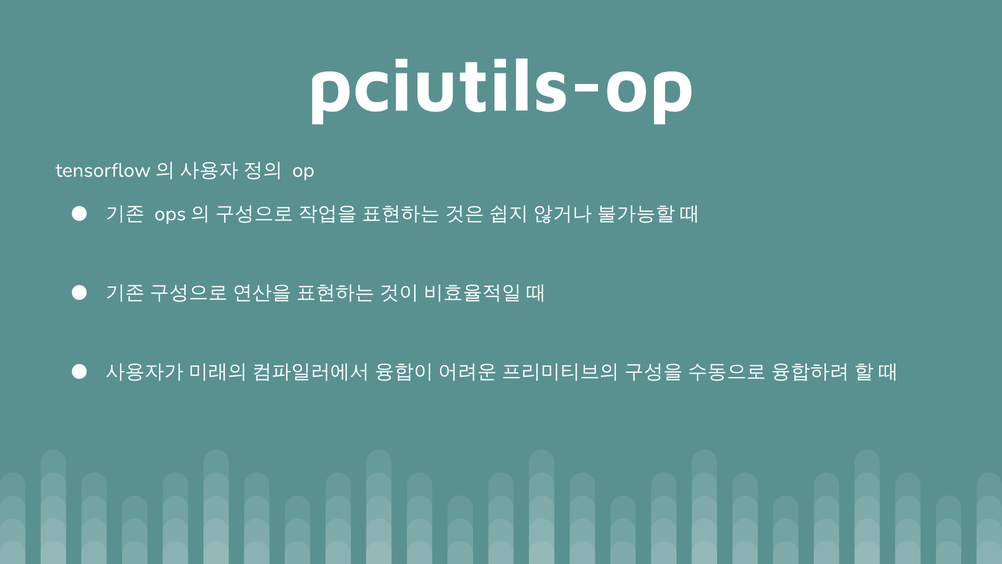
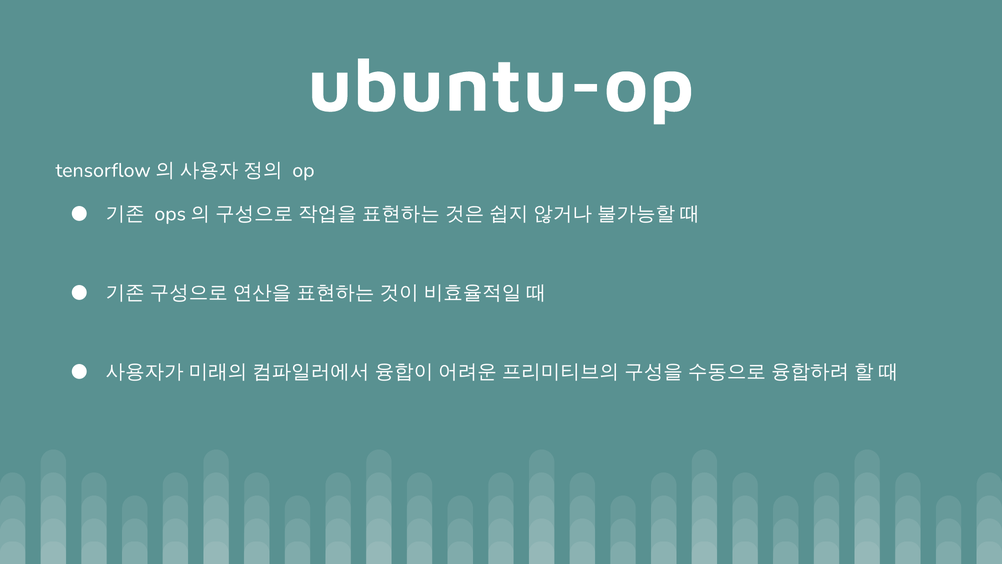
pciutils-op: pciutils-op -> ubuntu-op
